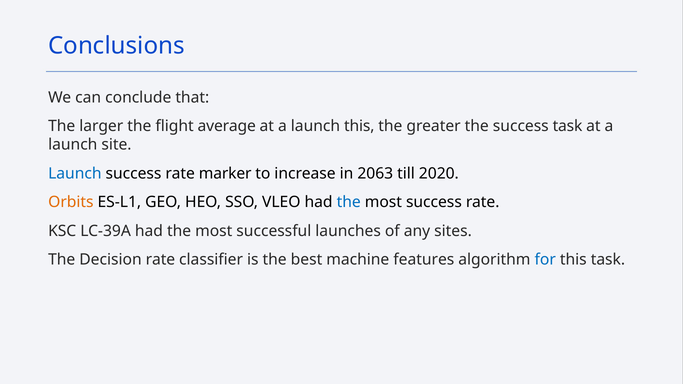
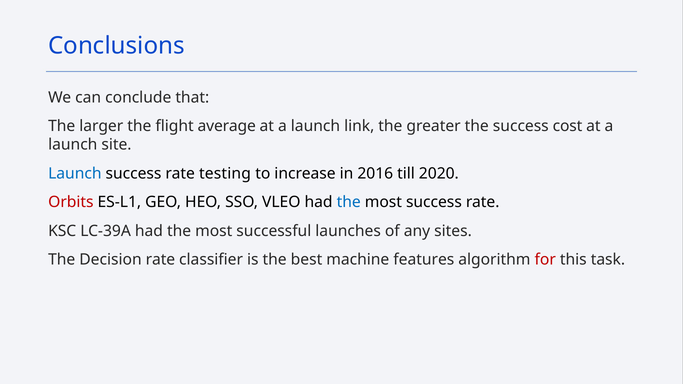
launch this: this -> link
success task: task -> cost
marker: marker -> testing
2063: 2063 -> 2016
Orbits colour: orange -> red
for colour: blue -> red
